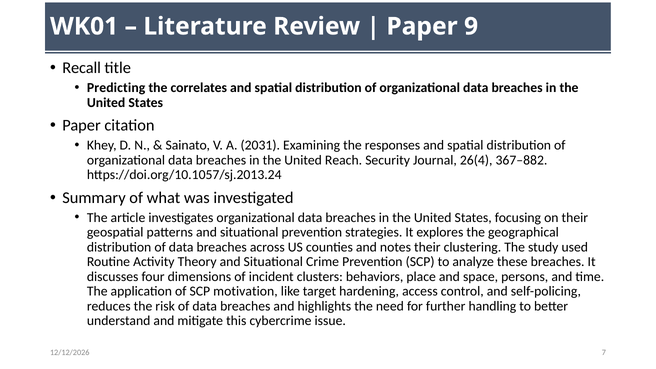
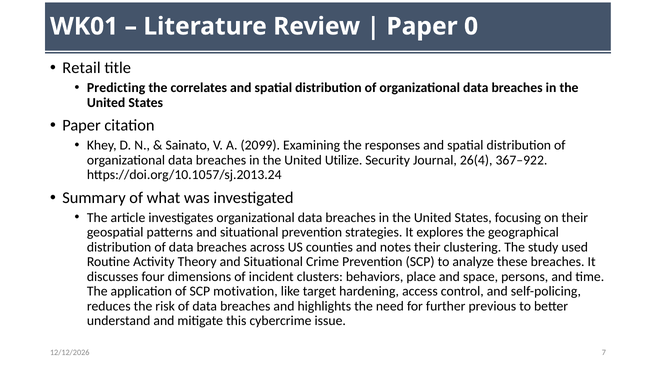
9: 9 -> 0
Recall: Recall -> Retail
2031: 2031 -> 2099
Reach: Reach -> Utilize
367–882: 367–882 -> 367–922
handling: handling -> previous
